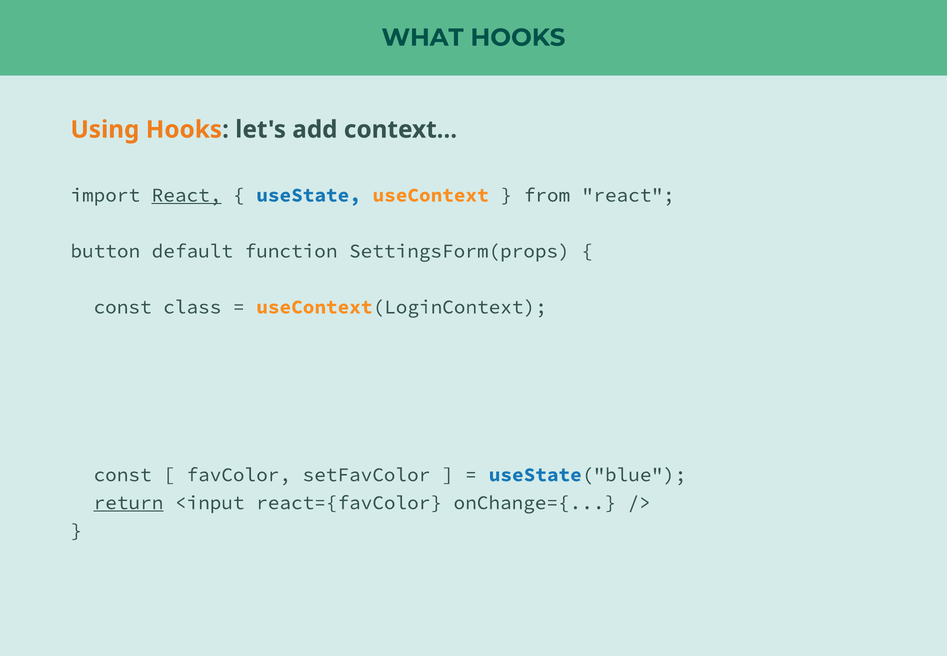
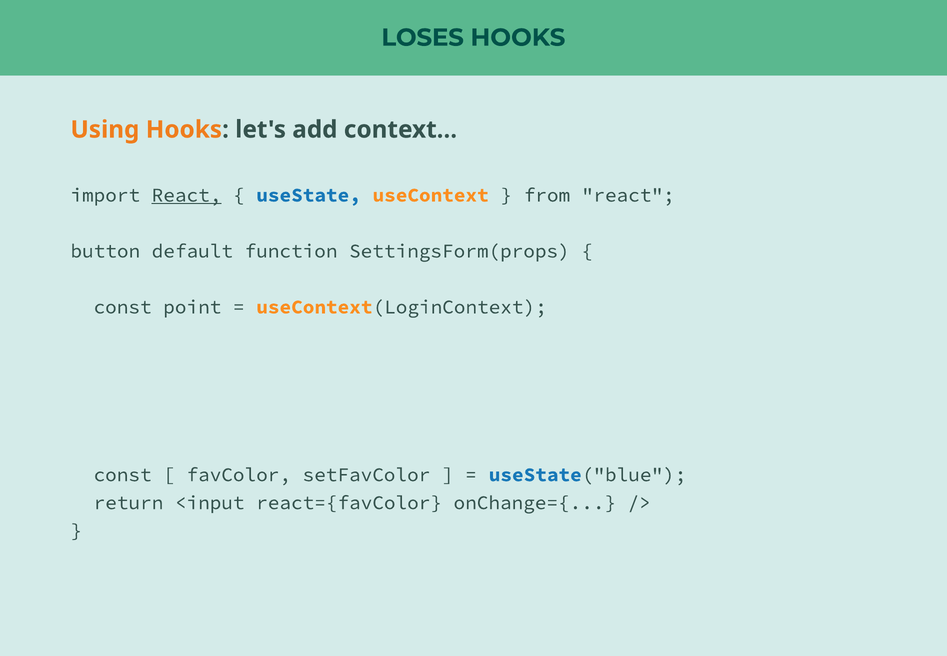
WHAT: WHAT -> LOSES
class: class -> point
return underline: present -> none
